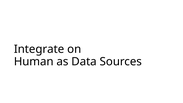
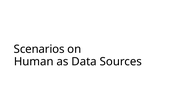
Integrate: Integrate -> Scenarios
